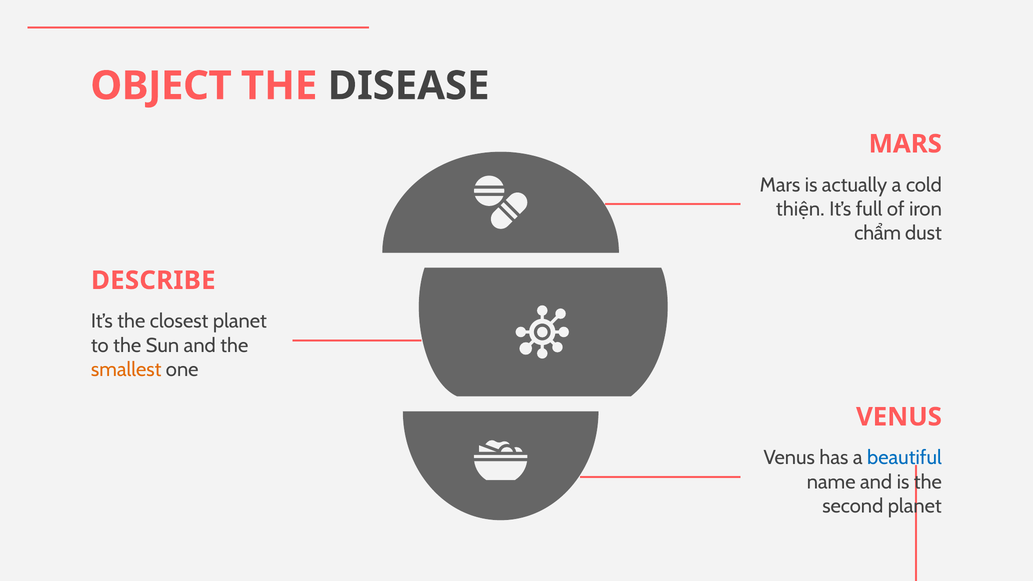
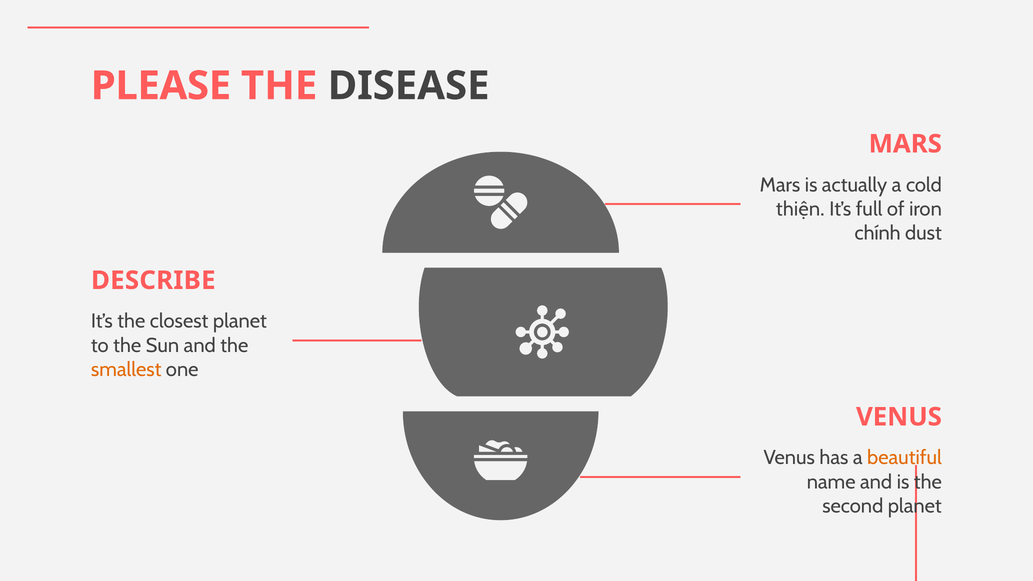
OBJECT: OBJECT -> PLEASE
chẩm: chẩm -> chính
beautiful colour: blue -> orange
